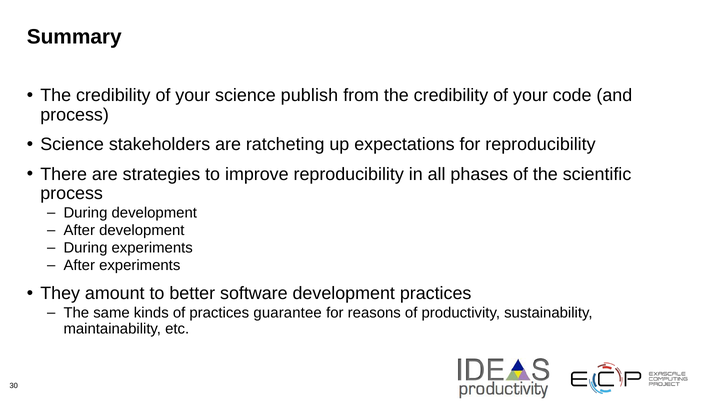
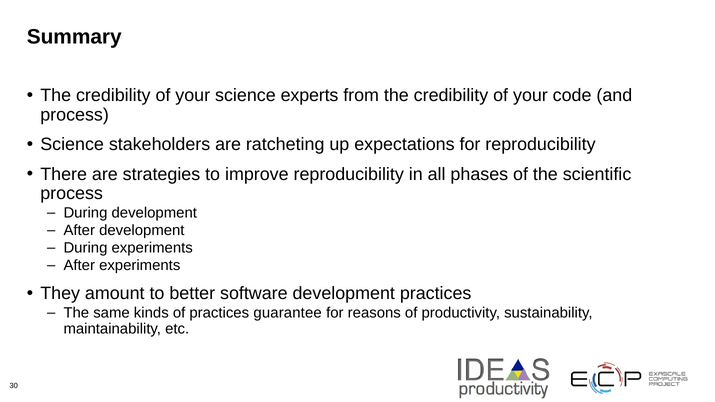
publish: publish -> experts
